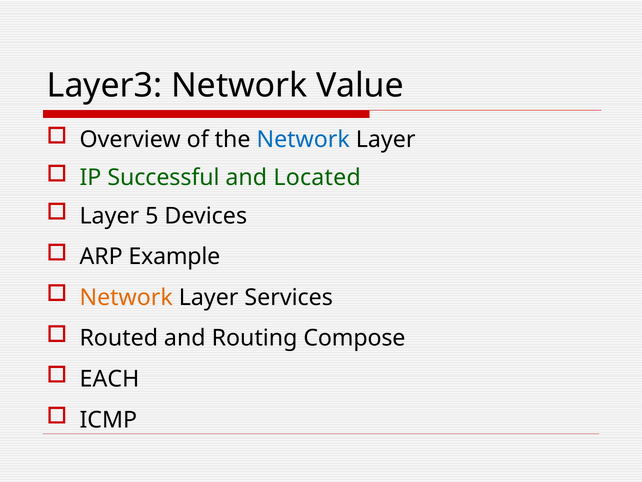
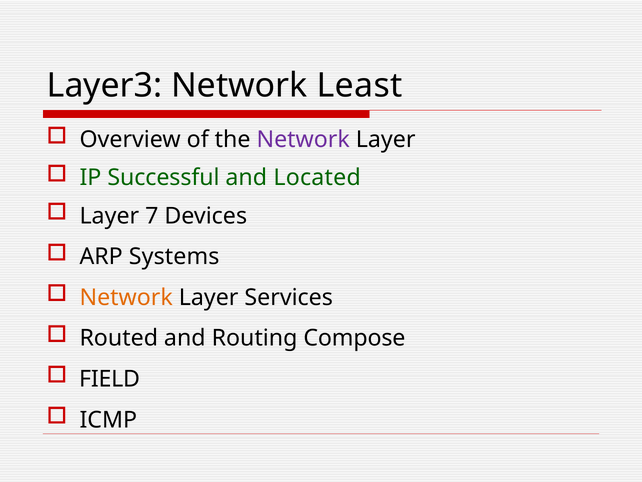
Value: Value -> Least
Network at (303, 140) colour: blue -> purple
5: 5 -> 7
Example: Example -> Systems
EACH: EACH -> FIELD
